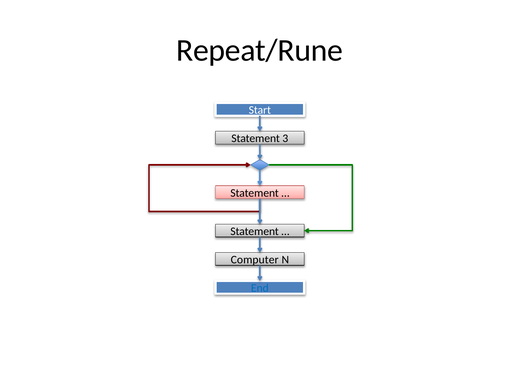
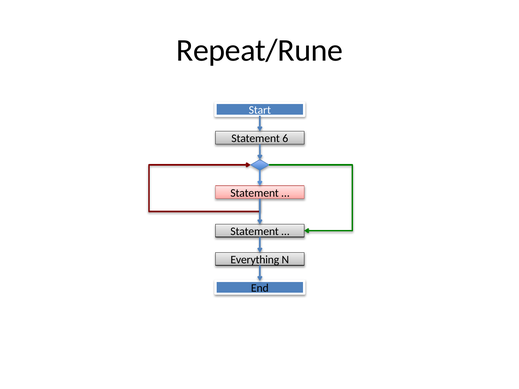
3: 3 -> 6
Computer: Computer -> Everything
End colour: blue -> black
